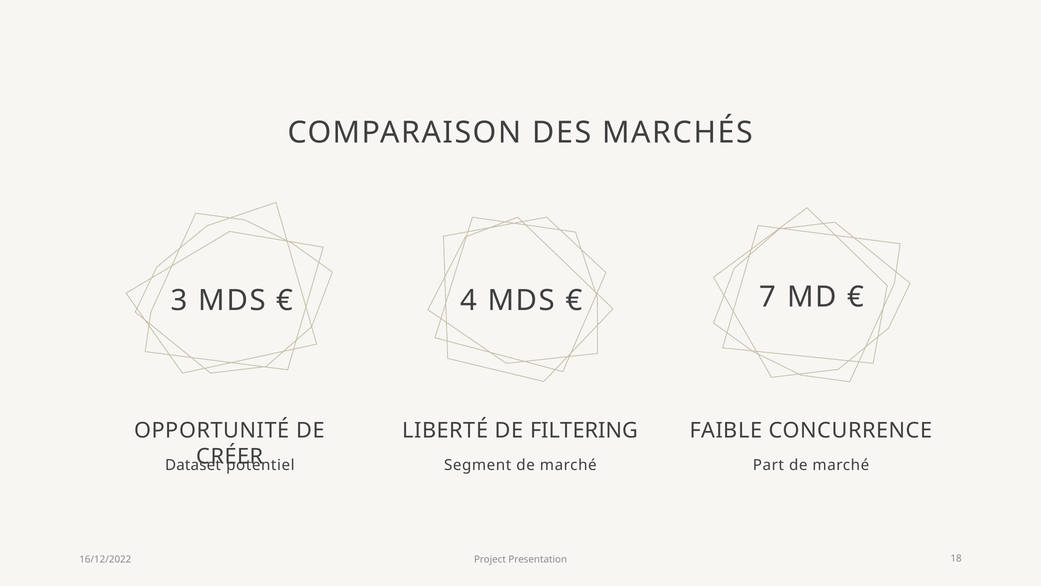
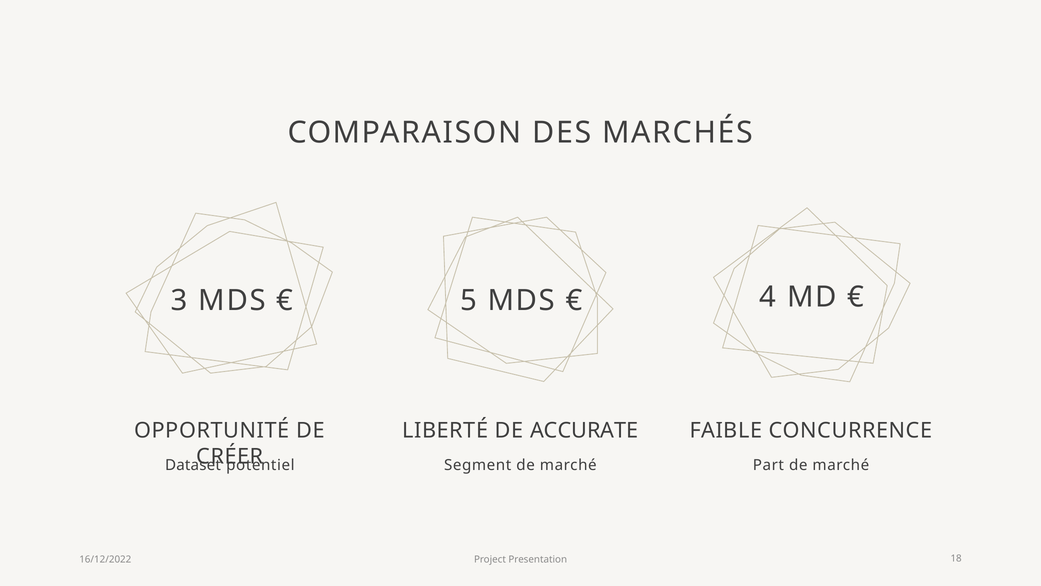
4: 4 -> 5
7: 7 -> 4
FILTERING: FILTERING -> ACCURATE
